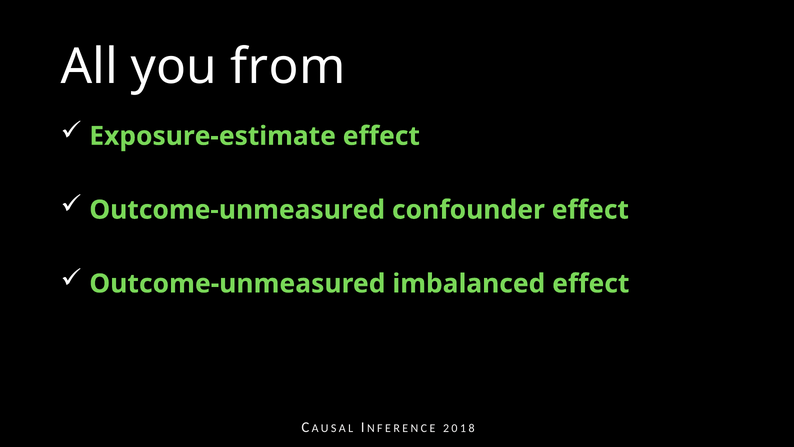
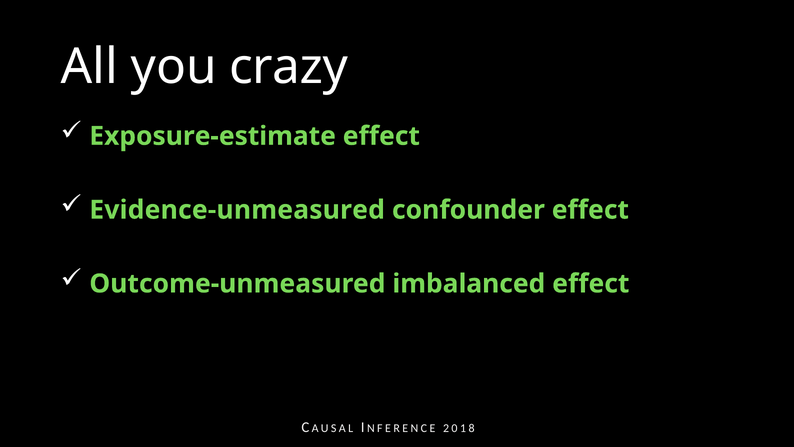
from: from -> crazy
Outcome-unmeasured at (237, 210): Outcome-unmeasured -> Evidence-unmeasured
